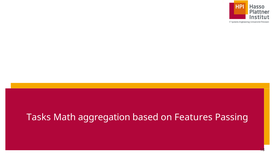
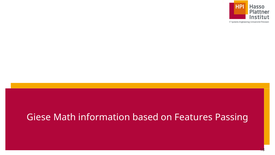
Tasks: Tasks -> Giese
aggregation: aggregation -> information
